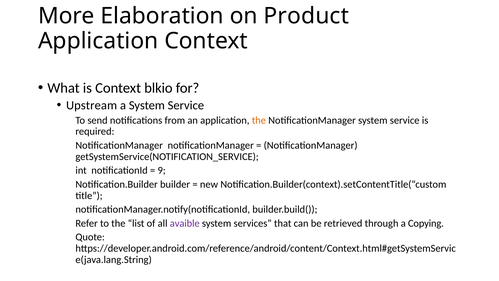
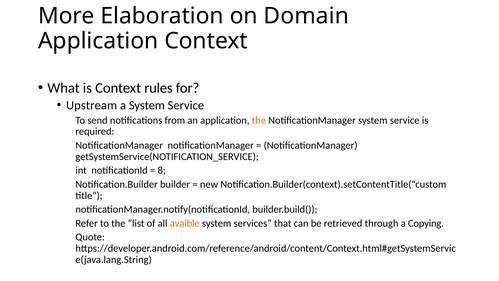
Product: Product -> Domain
blkio: blkio -> rules
9: 9 -> 8
avaible colour: purple -> orange
